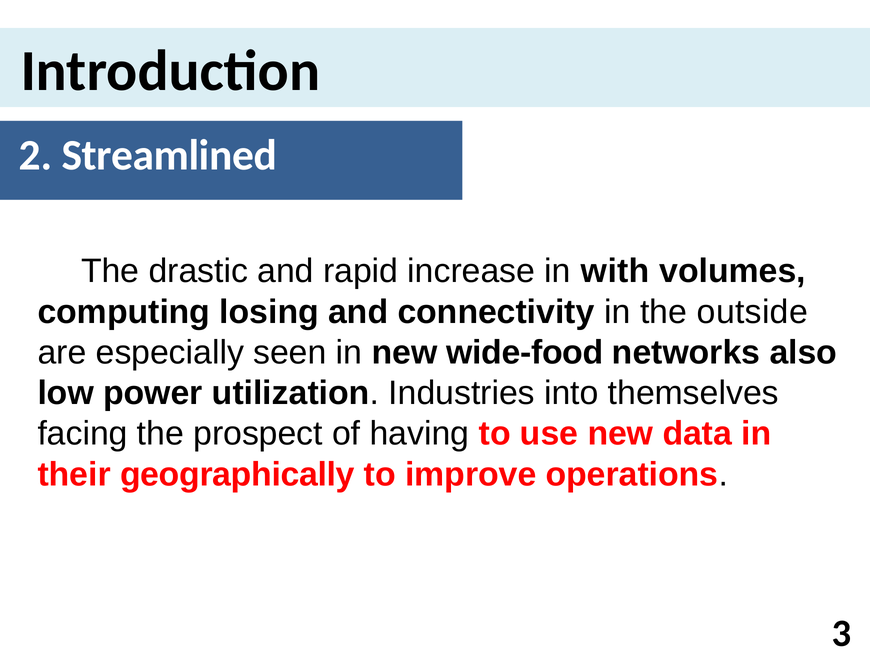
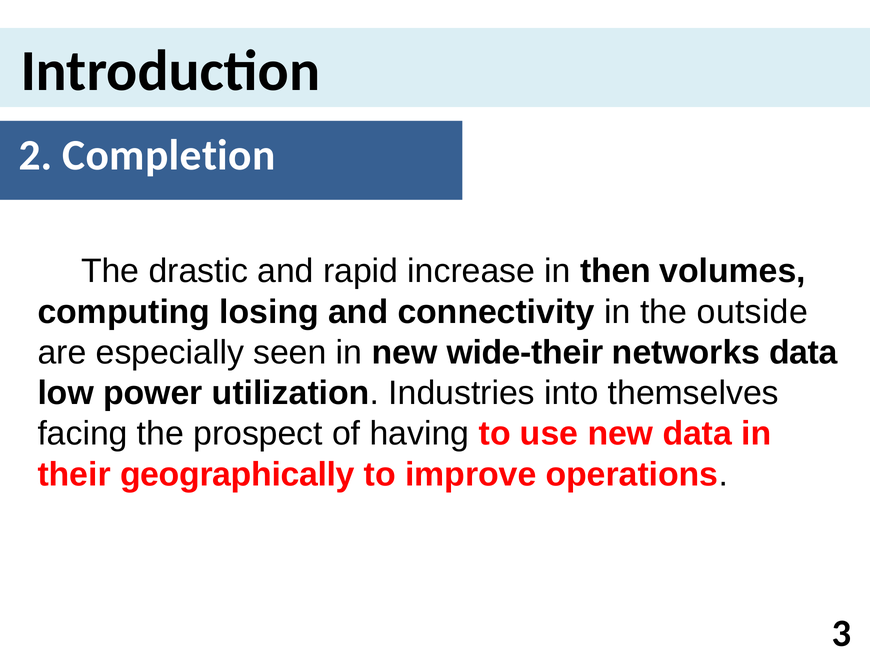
Streamlined: Streamlined -> Completion
with: with -> then
wide-food: wide-food -> wide-their
networks also: also -> data
